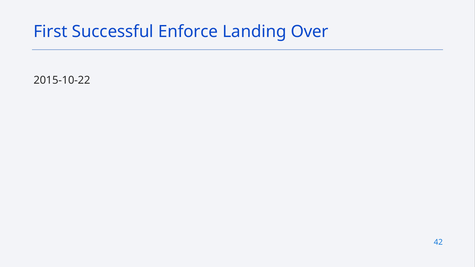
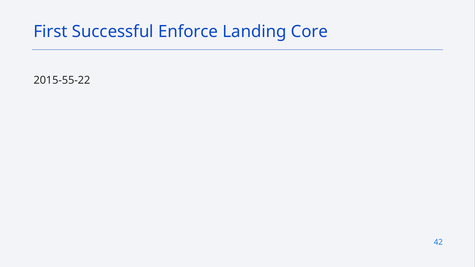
Over: Over -> Core
2015-10-22: 2015-10-22 -> 2015-55-22
